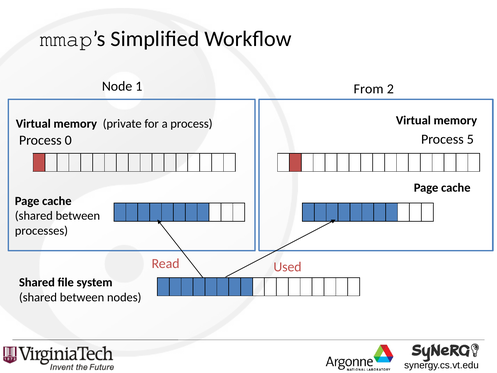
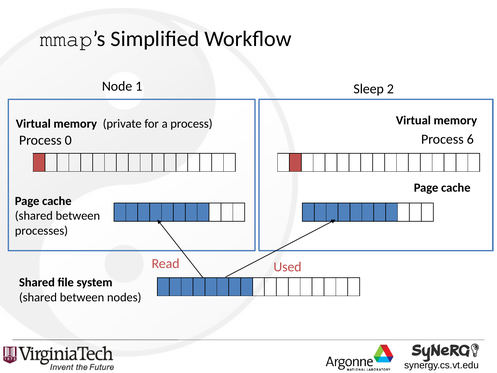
From: From -> Sleep
5: 5 -> 6
